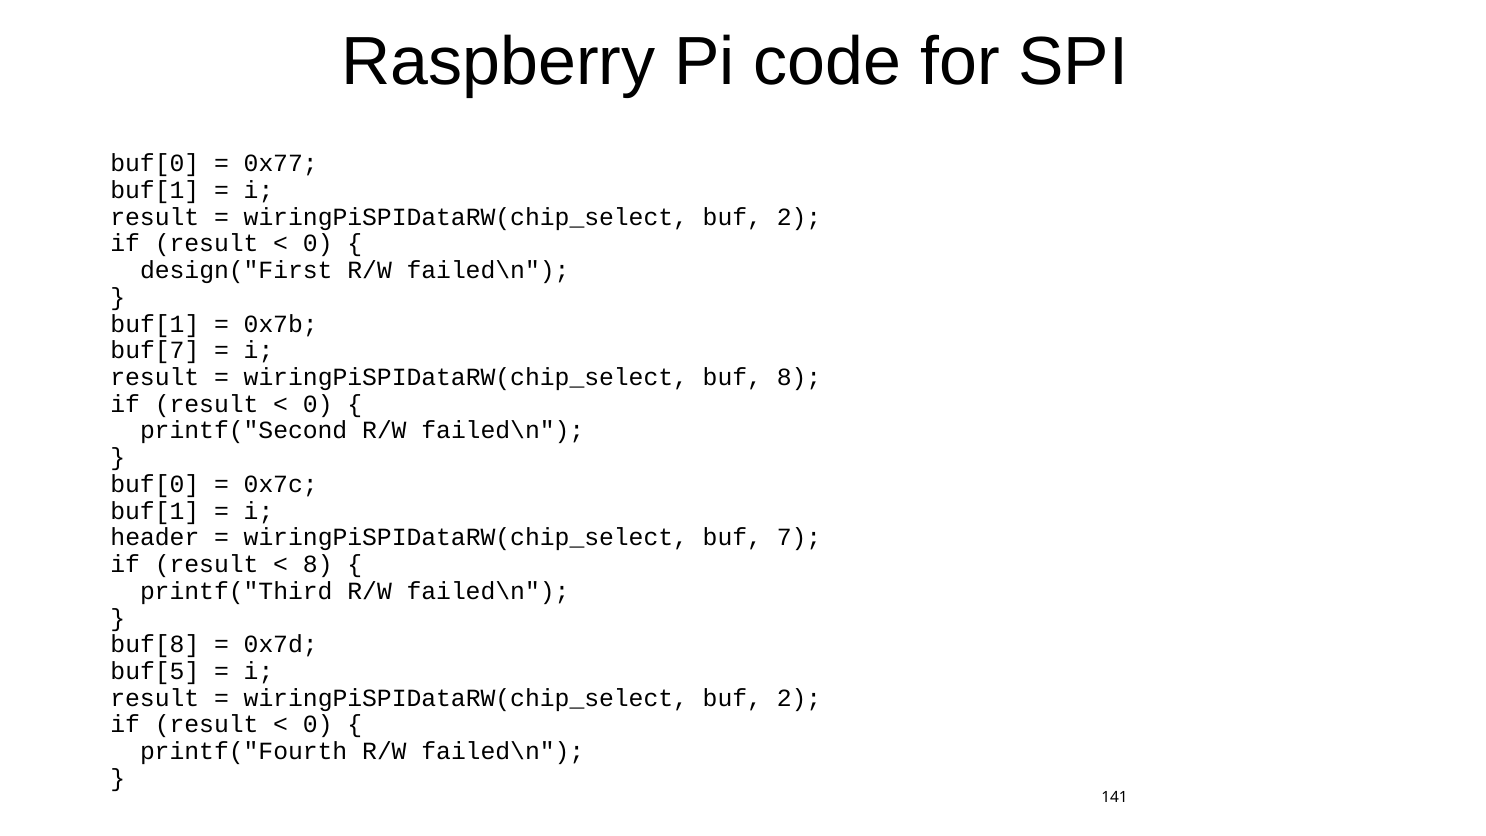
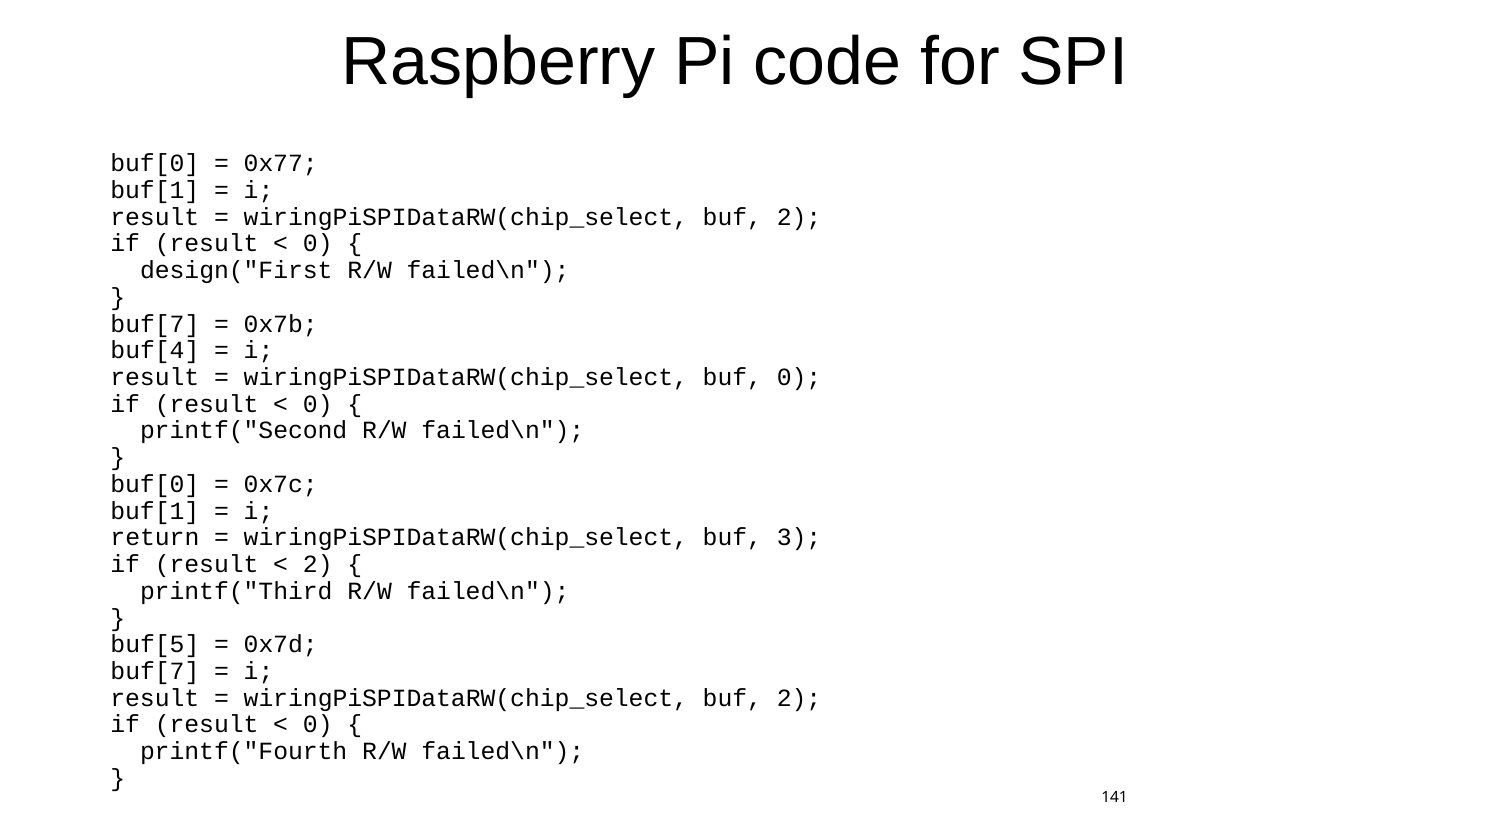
buf[1 at (155, 324): buf[1 -> buf[7
buf[7: buf[7 -> buf[4
buf 8: 8 -> 0
header: header -> return
7: 7 -> 3
8 at (318, 564): 8 -> 2
buf[8: buf[8 -> buf[5
buf[5 at (155, 671): buf[5 -> buf[7
